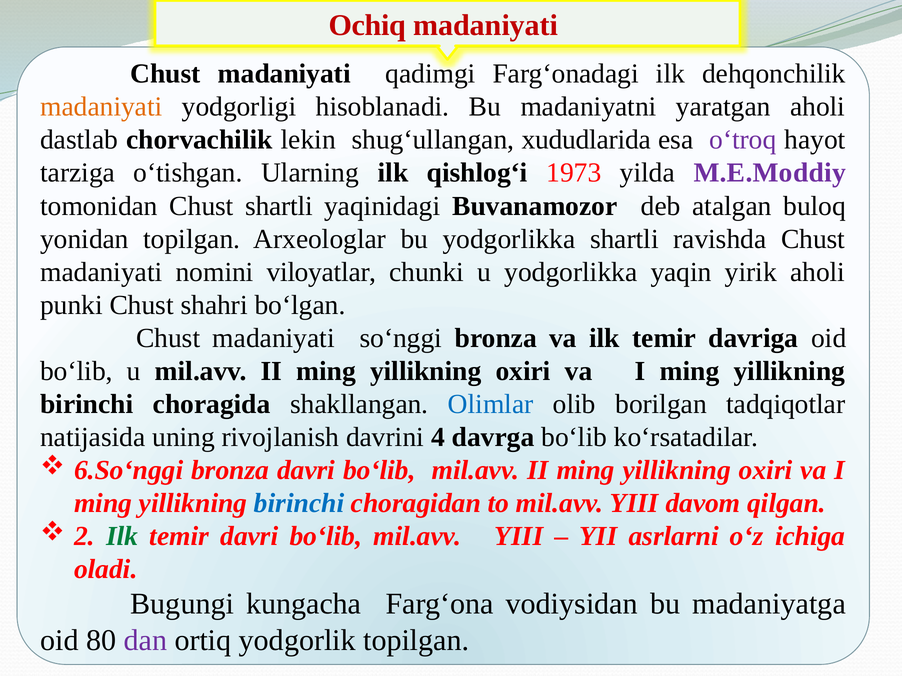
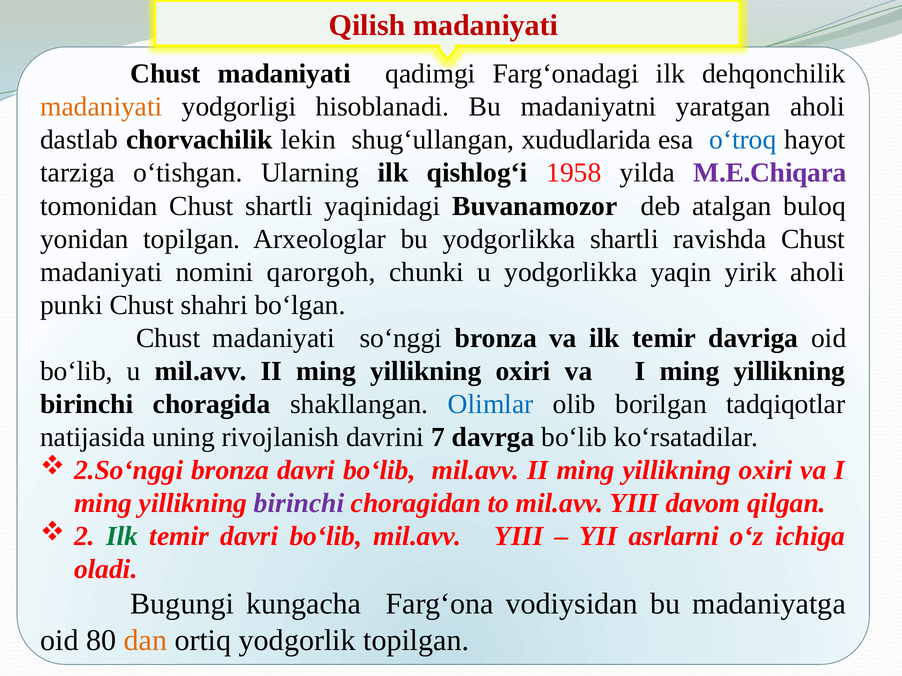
Ochiq: Ochiq -> Qilish
o‘troq colour: purple -> blue
1973: 1973 -> 1958
M.E.Moddiy: M.E.Moddiy -> M.E.Chiqara
viloyatlar: viloyatlar -> qarorgoh
4: 4 -> 7
6.So‘nggi: 6.So‘nggi -> 2.So‘nggi
birinchi at (299, 504) colour: blue -> purple
dan colour: purple -> orange
